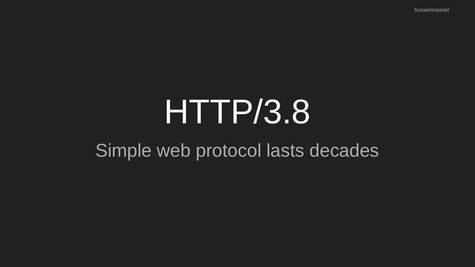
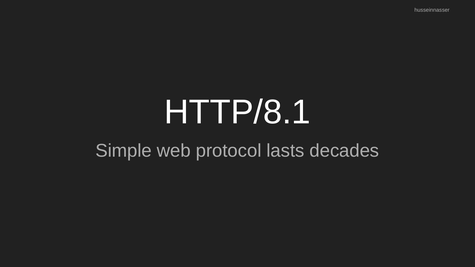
HTTP/3.8: HTTP/3.8 -> HTTP/8.1
